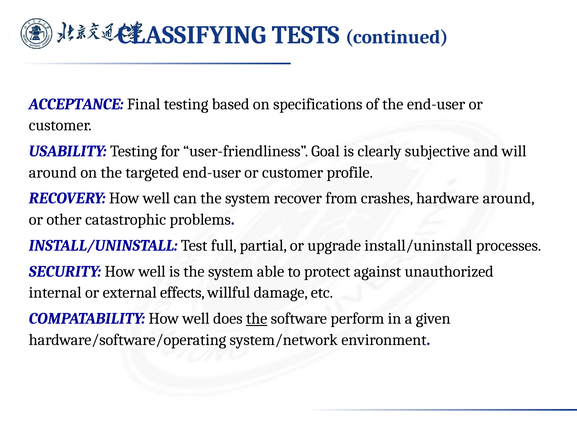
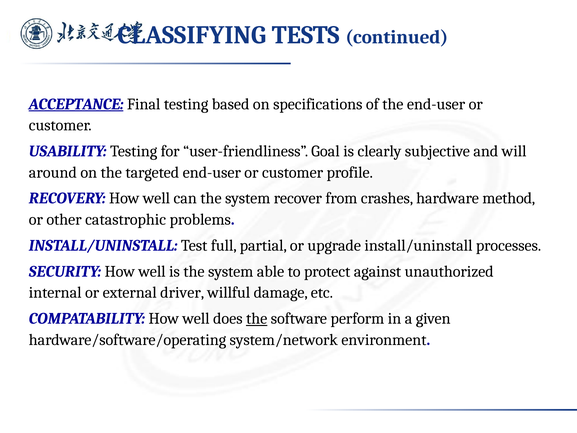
ACCEPTANCE underline: none -> present
hardware around: around -> method
effects: effects -> driver
